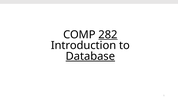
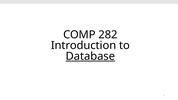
282 underline: present -> none
